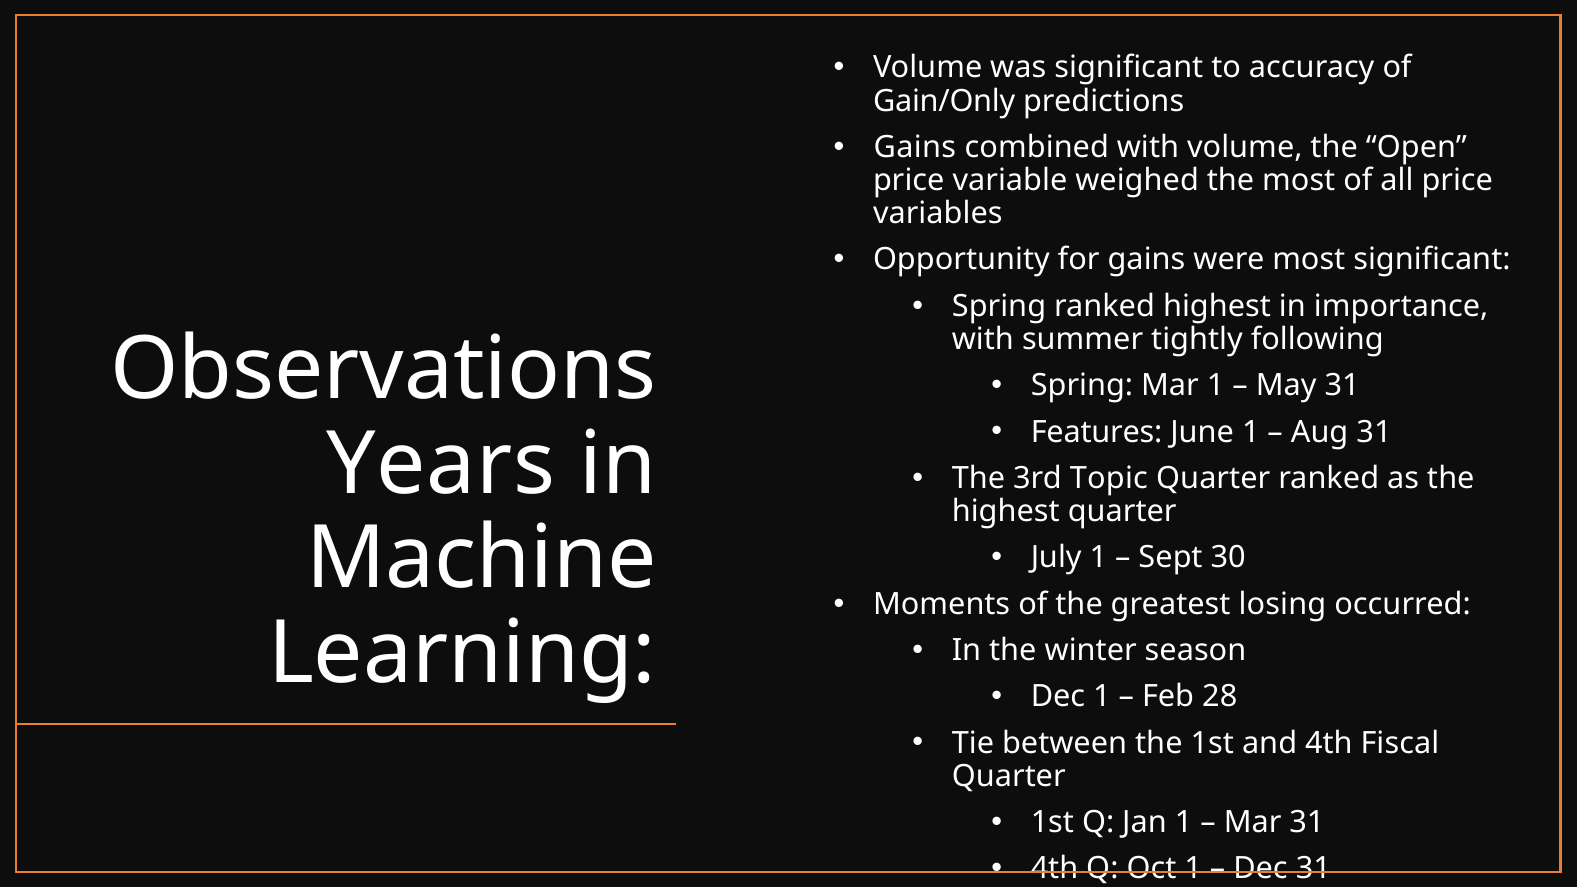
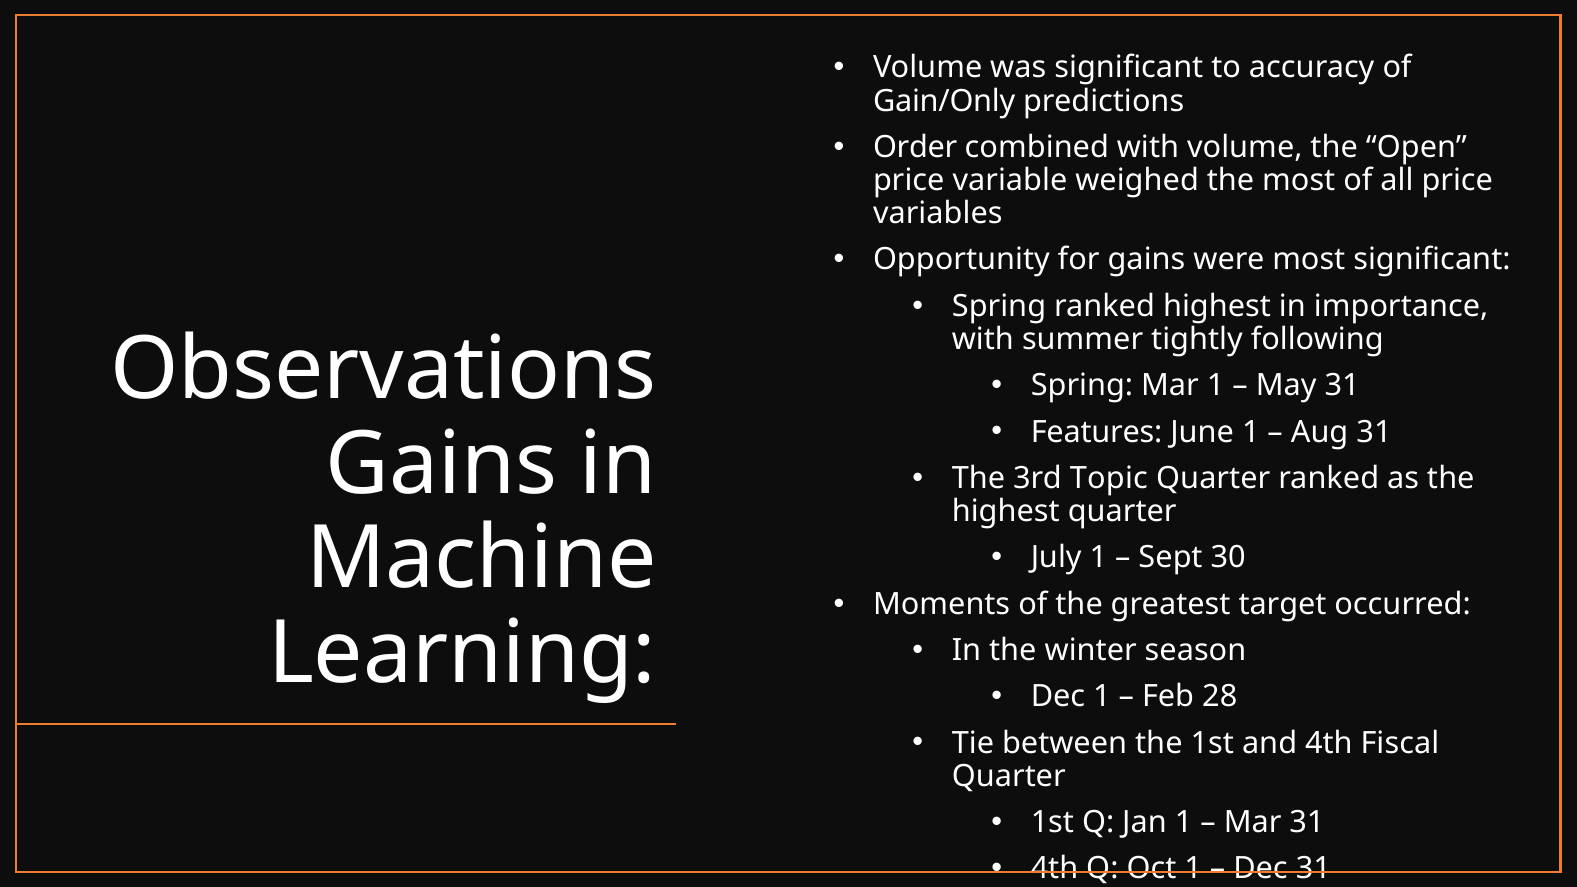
Gains at (915, 147): Gains -> Order
Years at (441, 464): Years -> Gains
losing: losing -> target
